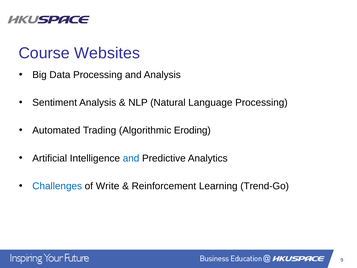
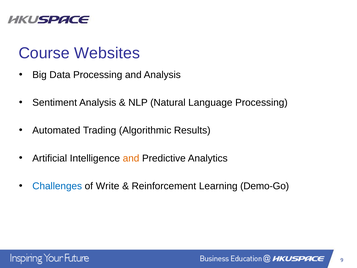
Eroding: Eroding -> Results
and at (131, 158) colour: blue -> orange
Trend-Go: Trend-Go -> Demo-Go
